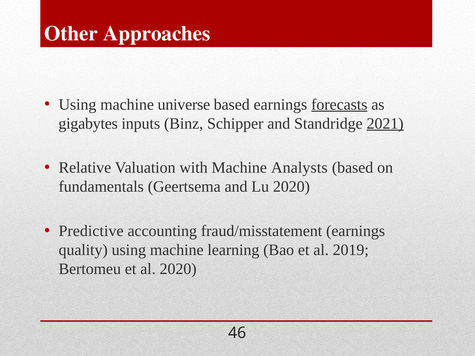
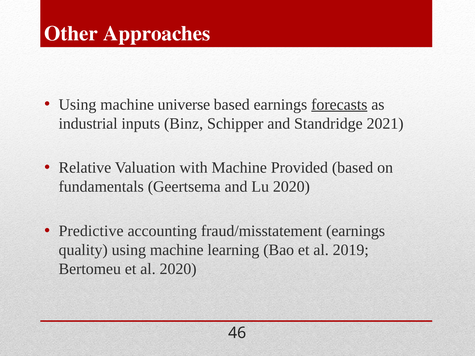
gigabytes: gigabytes -> industrial
2021 underline: present -> none
Analysts: Analysts -> Provided
